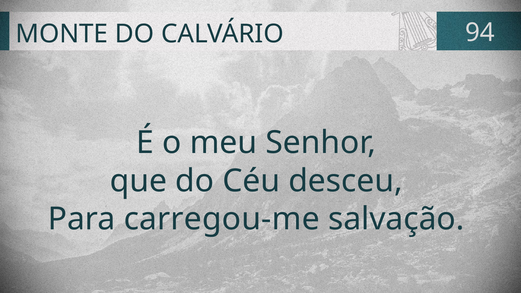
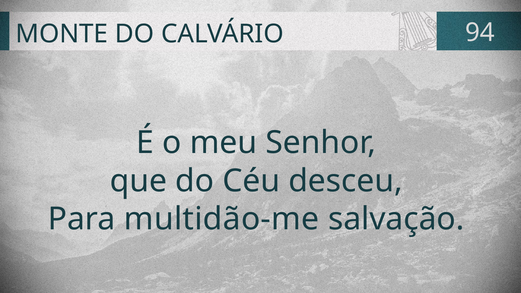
carregou-me: carregou-me -> multidão-me
